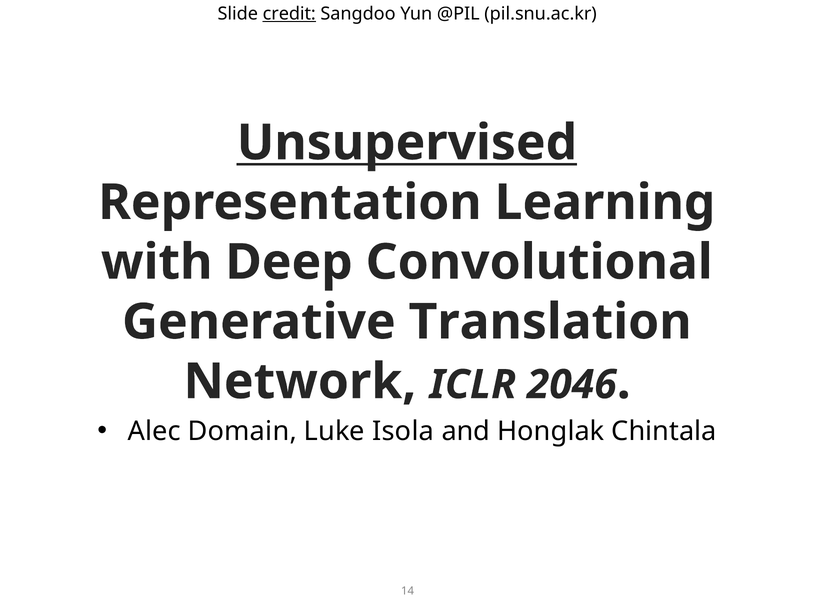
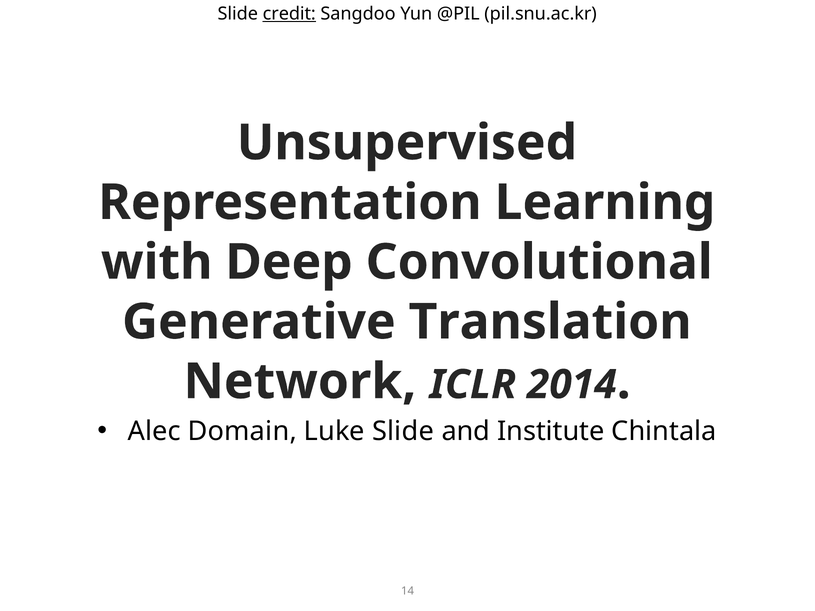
Unsupervised underline: present -> none
2046: 2046 -> 2014
Luke Isola: Isola -> Slide
Honglak: Honglak -> Institute
